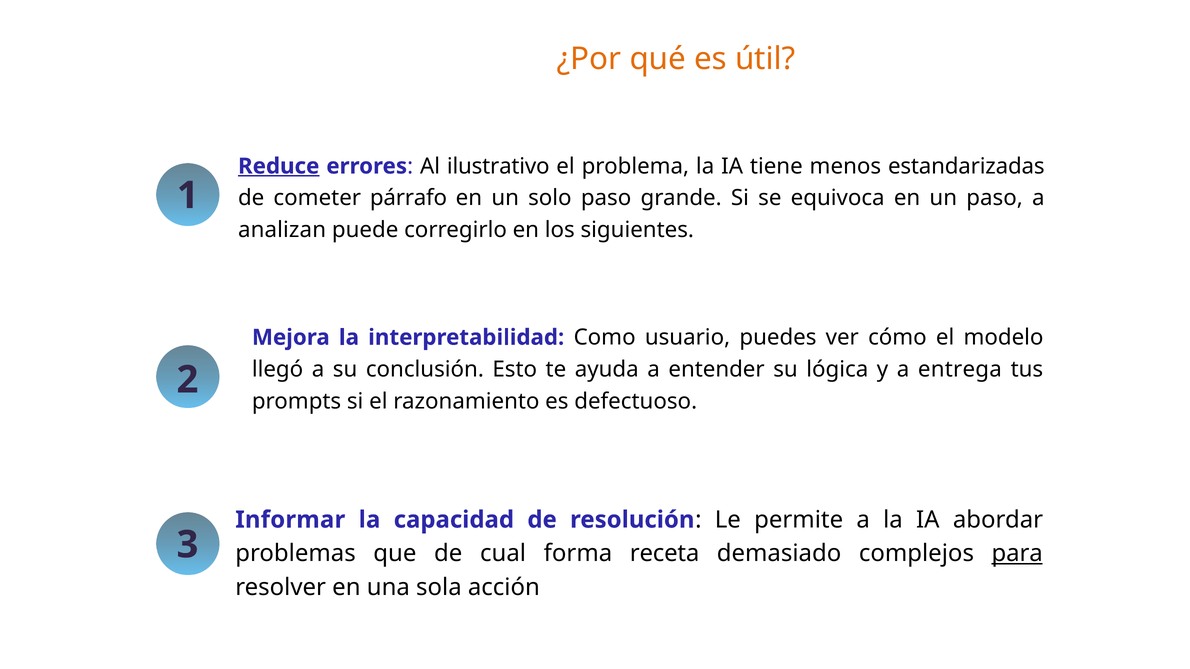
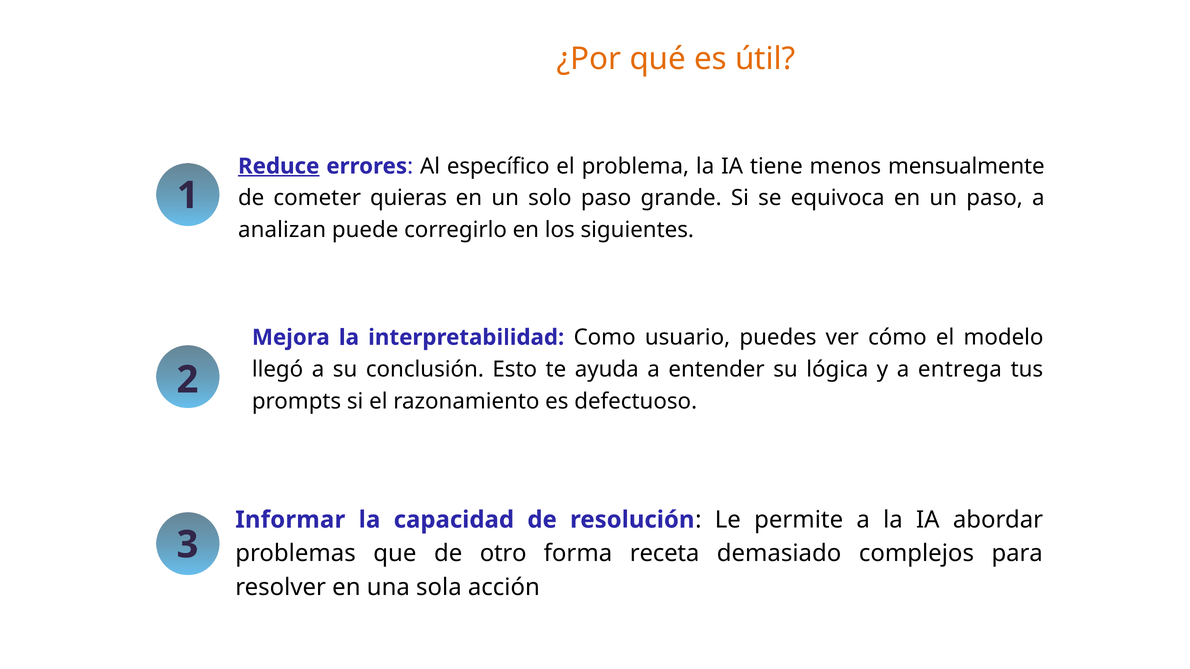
ilustrativo: ilustrativo -> específico
estandarizadas: estandarizadas -> mensualmente
párrafo: párrafo -> quieras
cual: cual -> otro
para underline: present -> none
